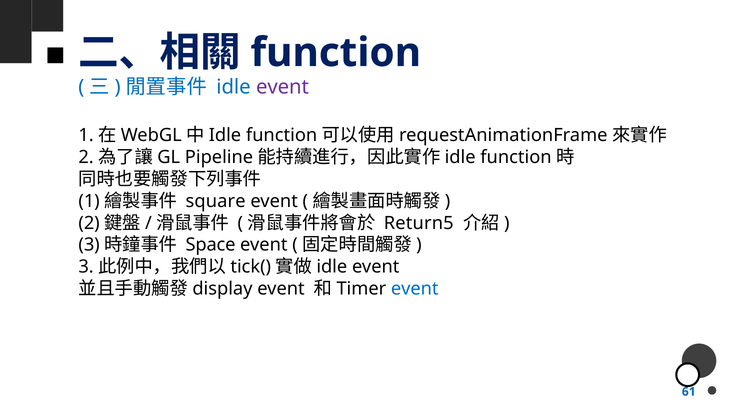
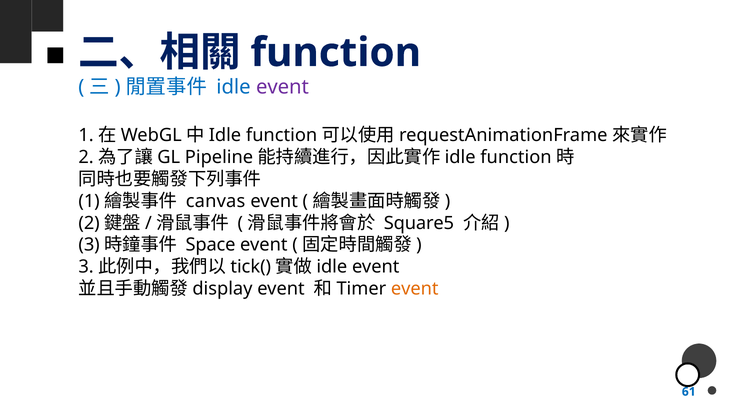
square: square -> canvas
Return5: Return5 -> Square5
event at (415, 289) colour: blue -> orange
